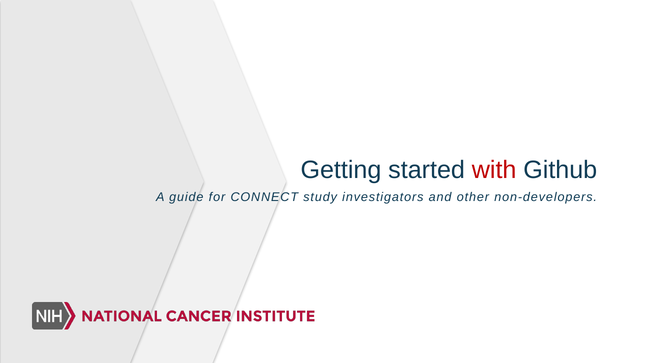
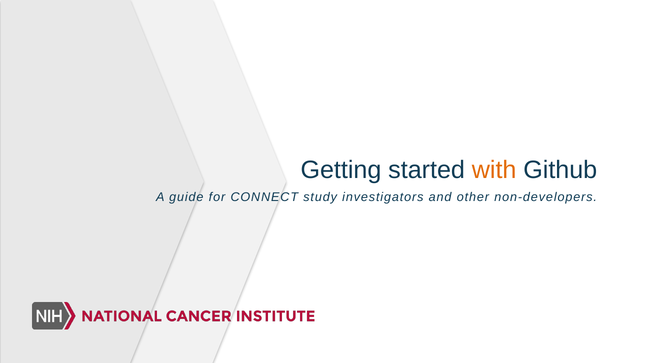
with colour: red -> orange
